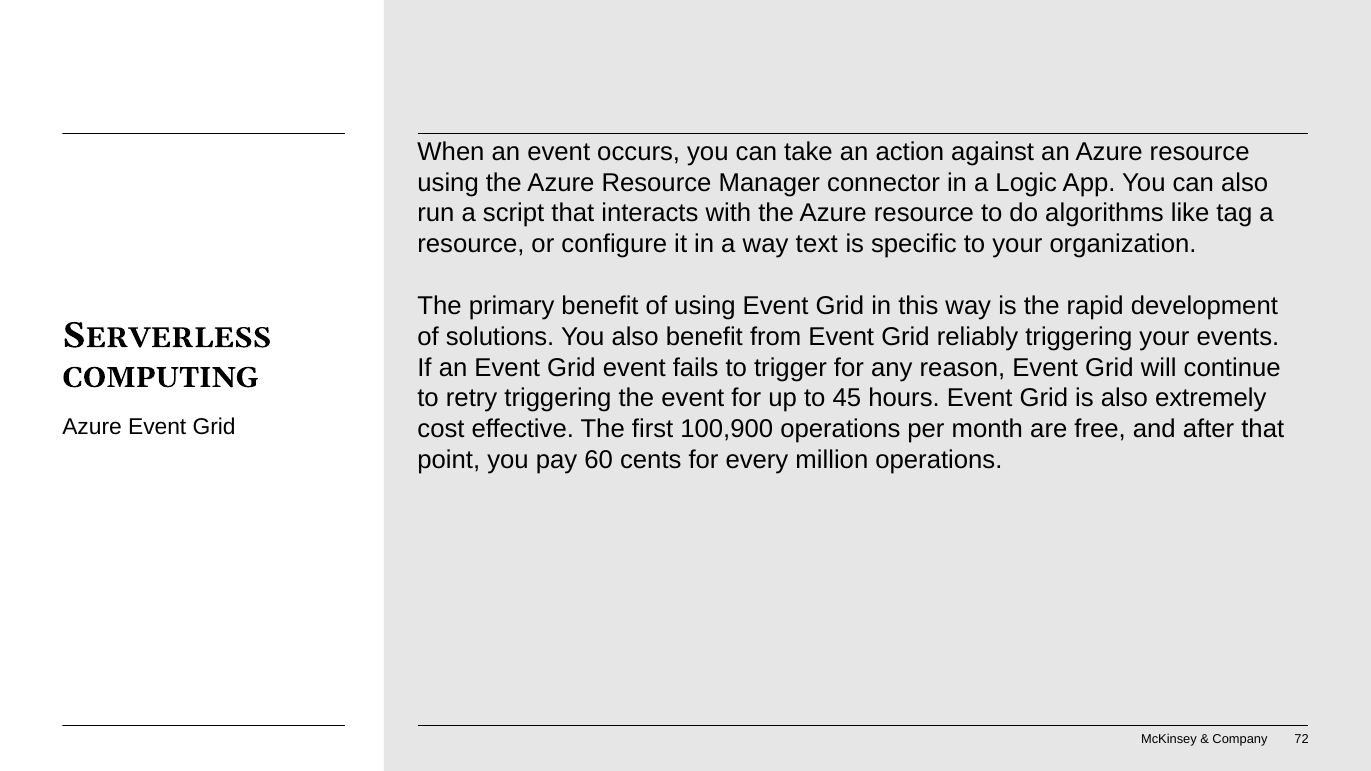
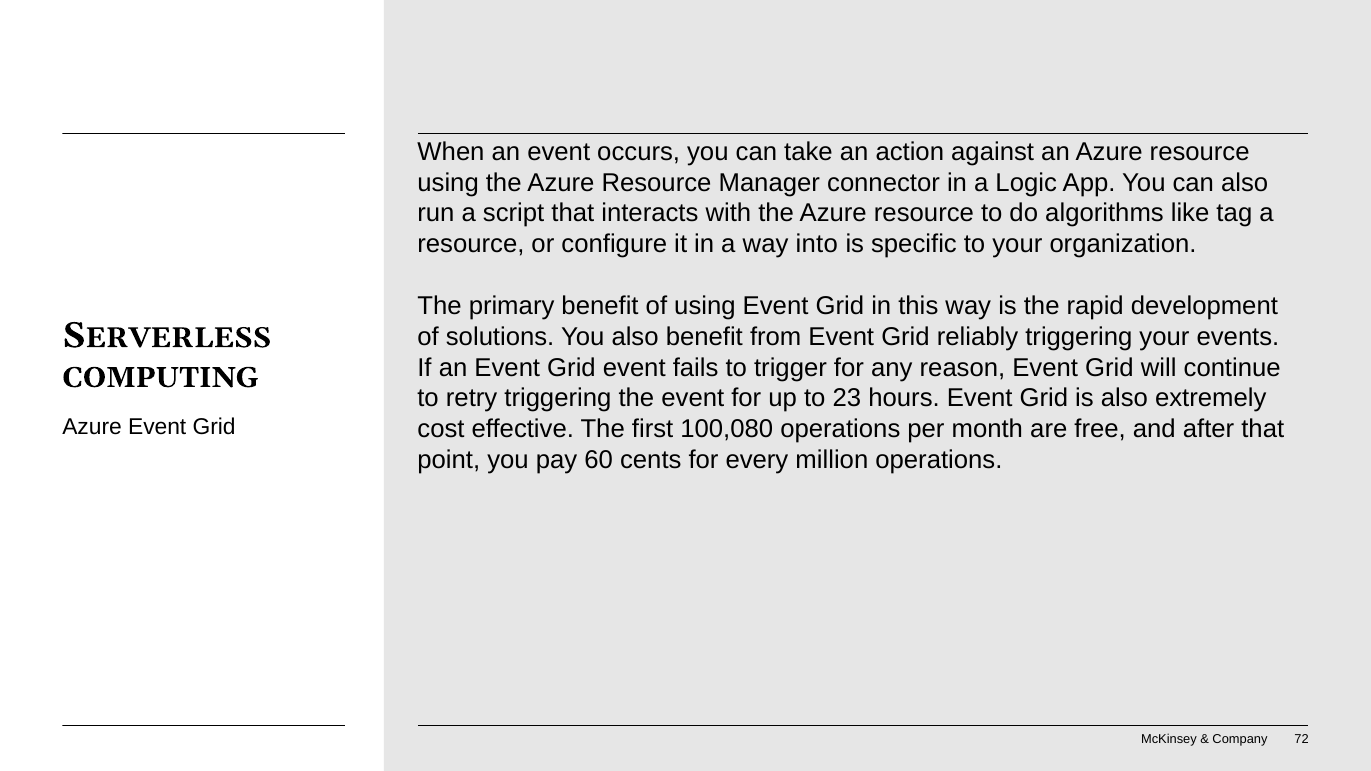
text: text -> into
45: 45 -> 23
100,900: 100,900 -> 100,080
